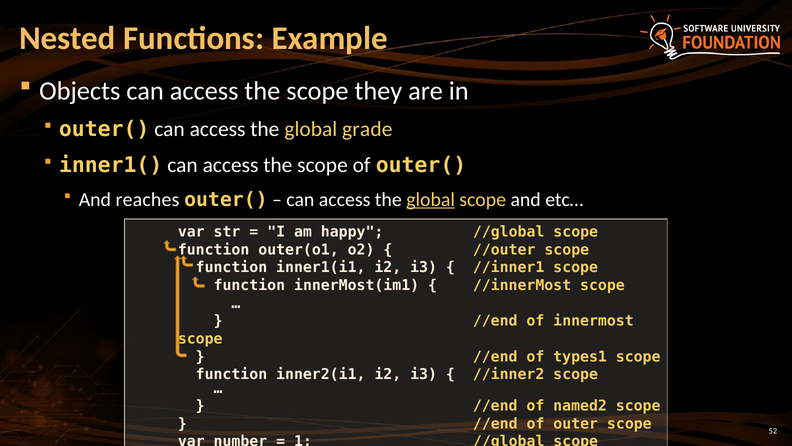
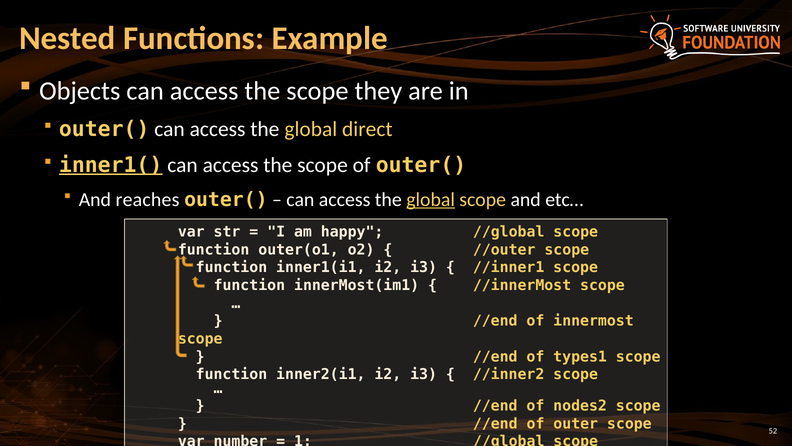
grade: grade -> direct
inner1( underline: none -> present
named2: named2 -> nodes2
